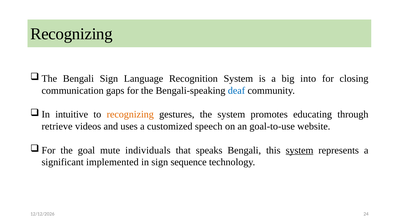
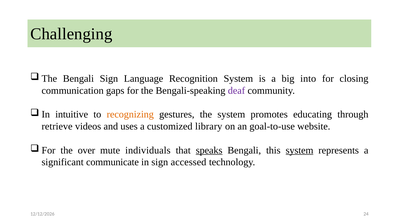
Recognizing at (72, 34): Recognizing -> Challenging
deaf colour: blue -> purple
speech: speech -> library
goal: goal -> over
speaks underline: none -> present
implemented: implemented -> communicate
sequence: sequence -> accessed
